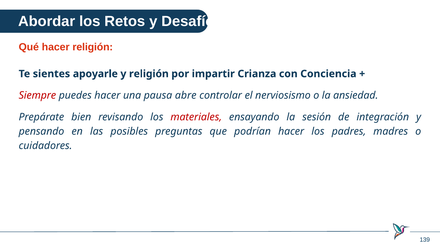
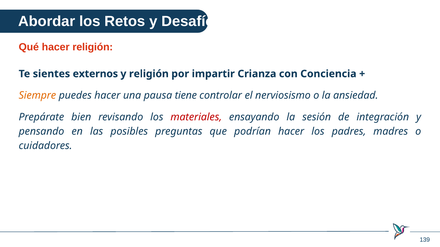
apoyarle: apoyarle -> externos
Siempre colour: red -> orange
abre: abre -> tiene
